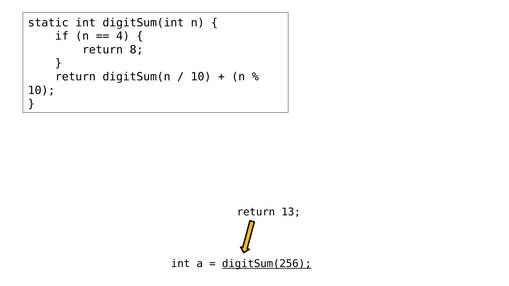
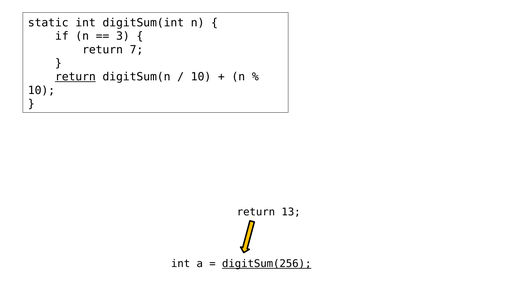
4: 4 -> 3
8: 8 -> 7
return at (75, 77) underline: none -> present
